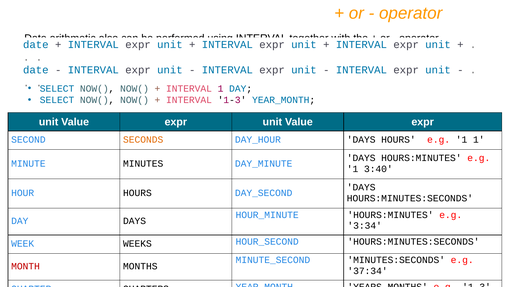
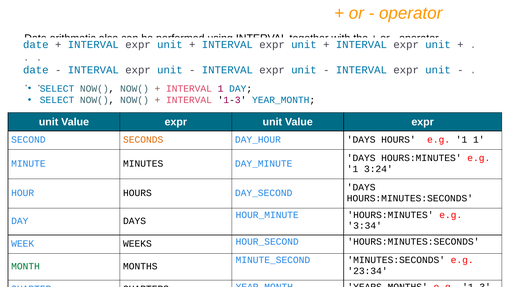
3:40: 3:40 -> 3:24
MONTH colour: red -> green
37:34: 37:34 -> 23:34
